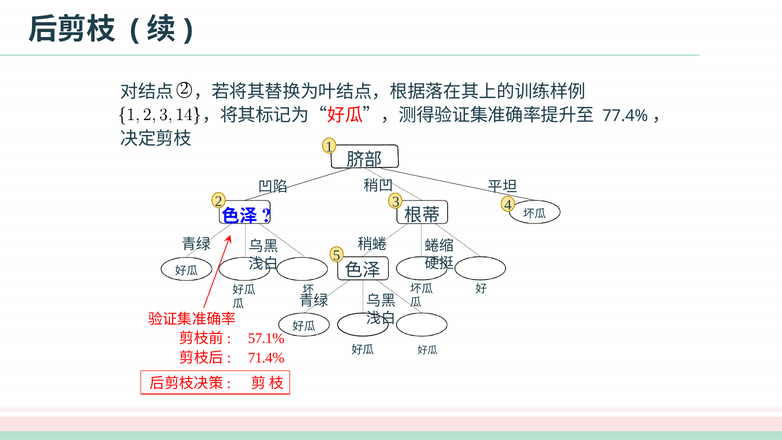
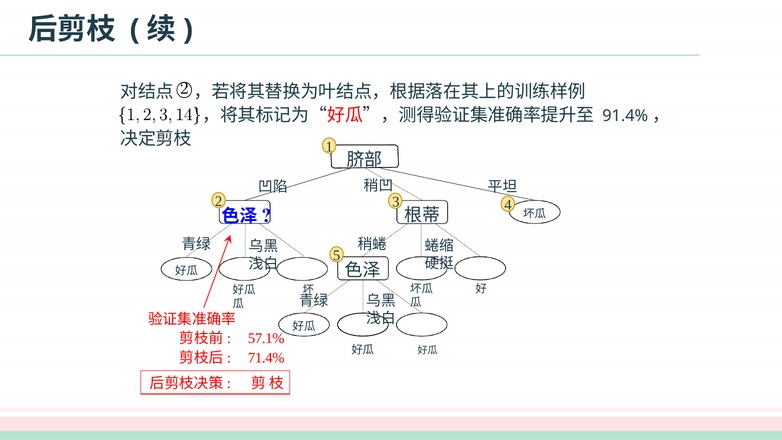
77.4%: 77.4% -> 91.4%
